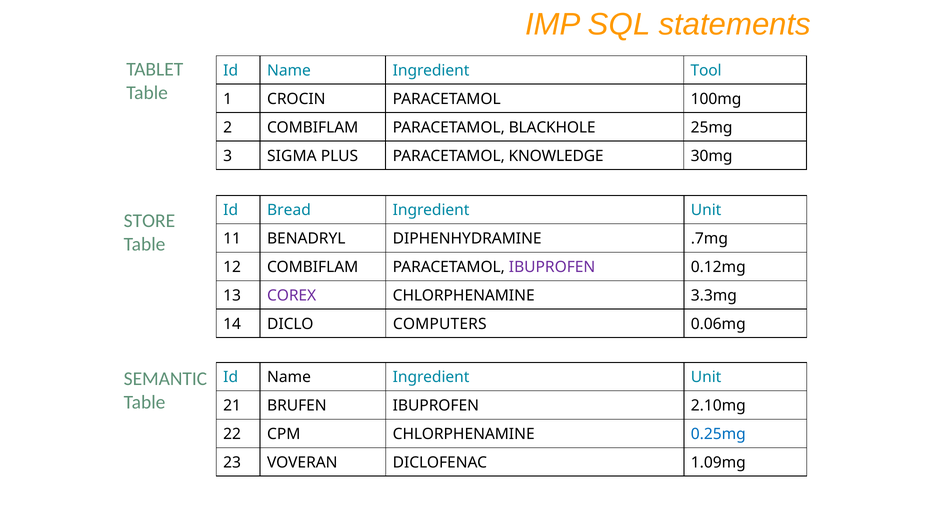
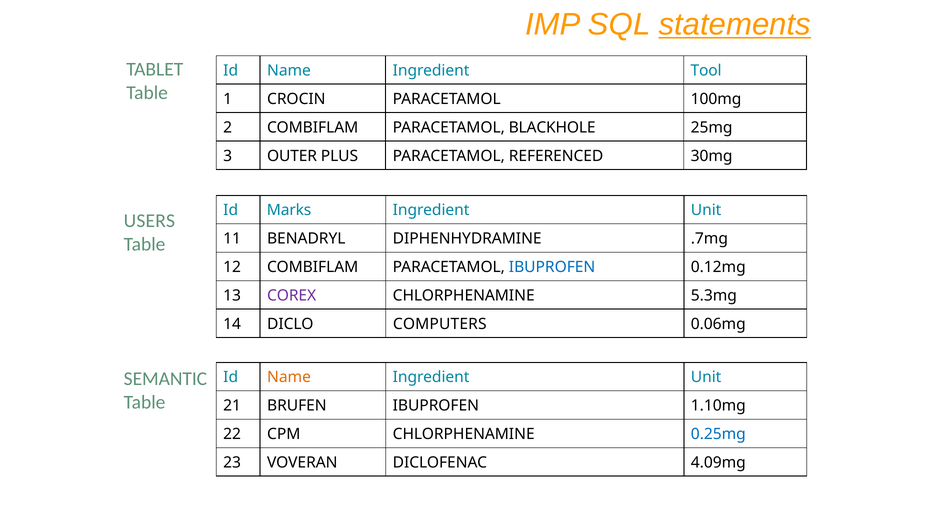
statements underline: none -> present
SIGMA: SIGMA -> OUTER
KNOWLEDGE: KNOWLEDGE -> REFERENCED
Bread: Bread -> Marks
STORE: STORE -> USERS
IBUPROFEN at (552, 267) colour: purple -> blue
3.3mg: 3.3mg -> 5.3mg
Name at (289, 377) colour: black -> orange
2.10mg: 2.10mg -> 1.10mg
1.09mg: 1.09mg -> 4.09mg
